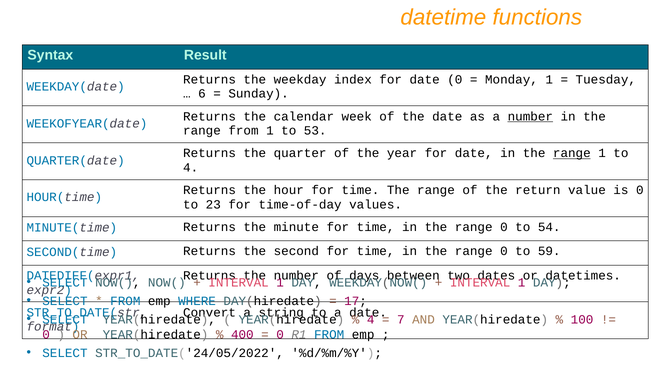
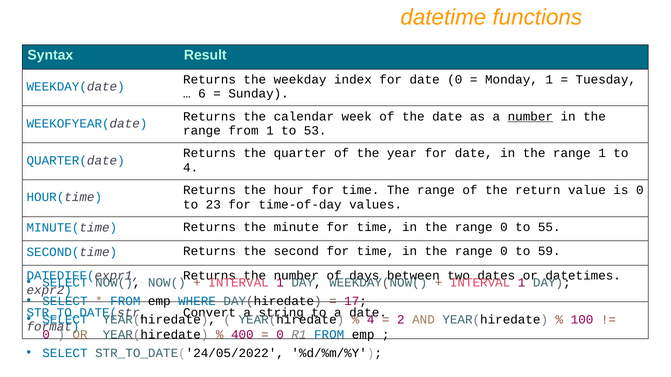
range at (572, 153) underline: present -> none
54: 54 -> 55
7: 7 -> 2
